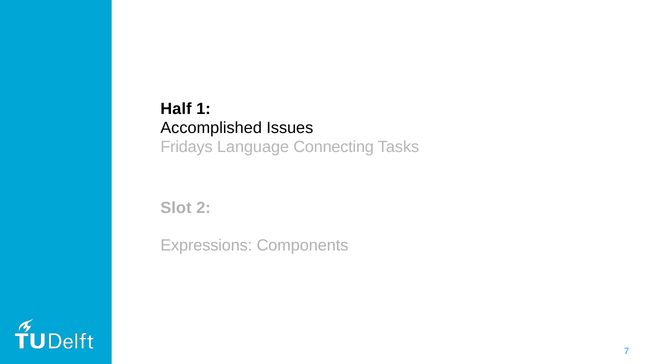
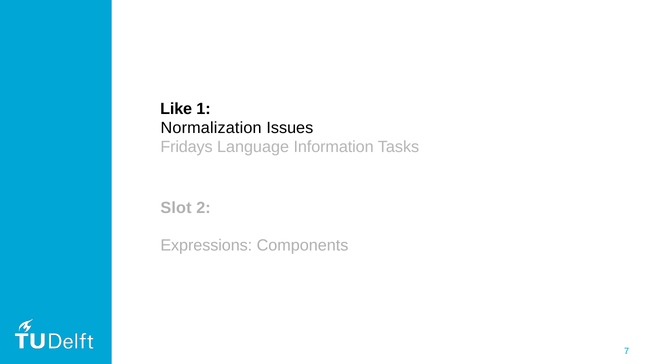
Half: Half -> Like
Accomplished: Accomplished -> Normalization
Connecting: Connecting -> Information
